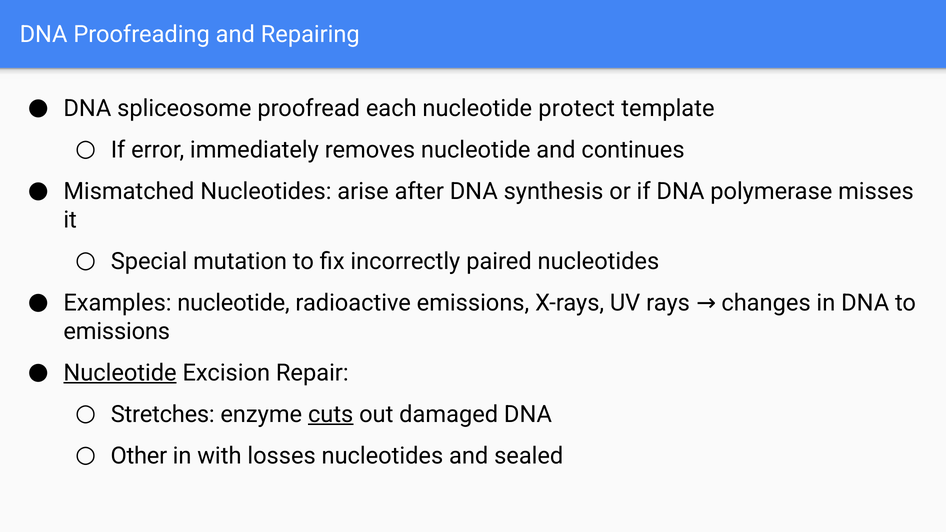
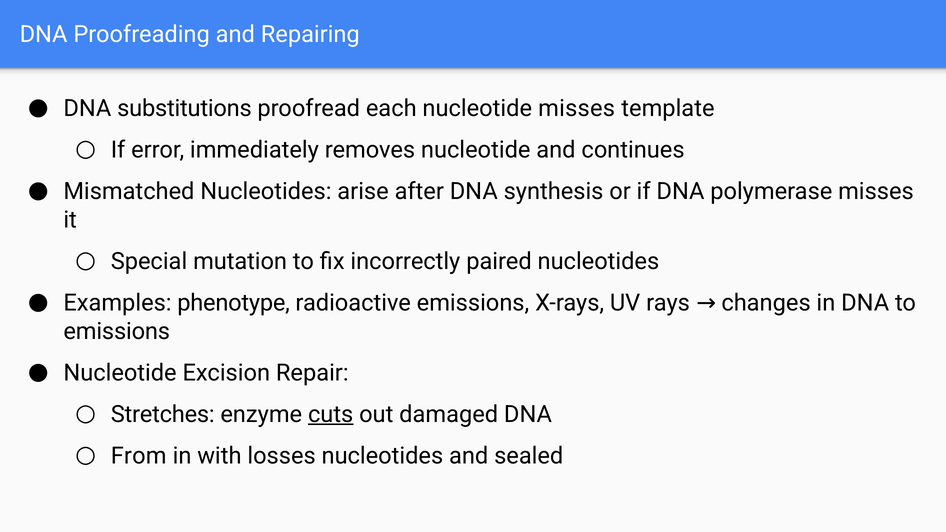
spliceosome: spliceosome -> substitutions
nucleotide protect: protect -> misses
Examples nucleotide: nucleotide -> phenotype
Nucleotide at (120, 373) underline: present -> none
Other: Other -> From
